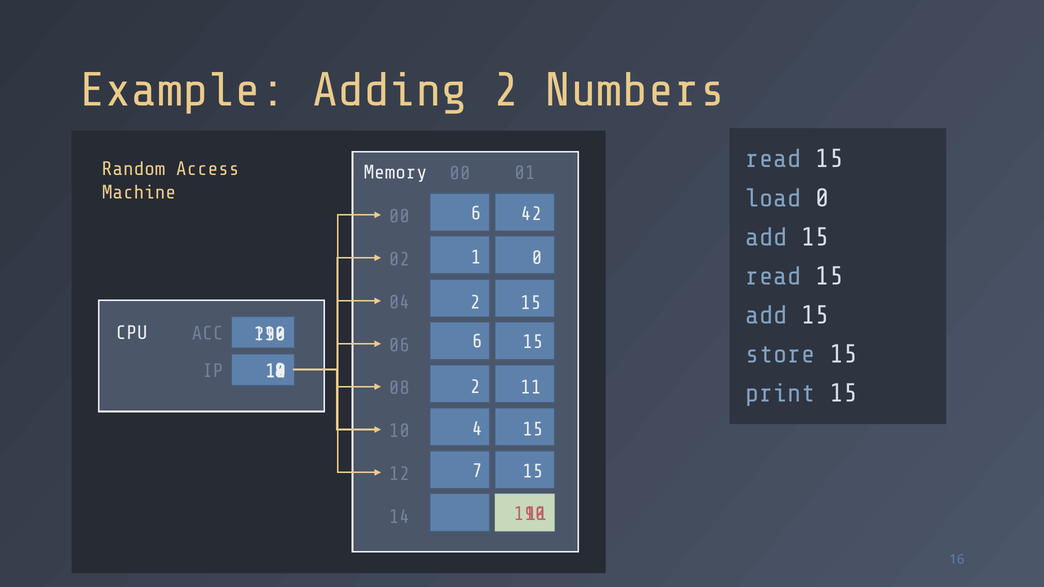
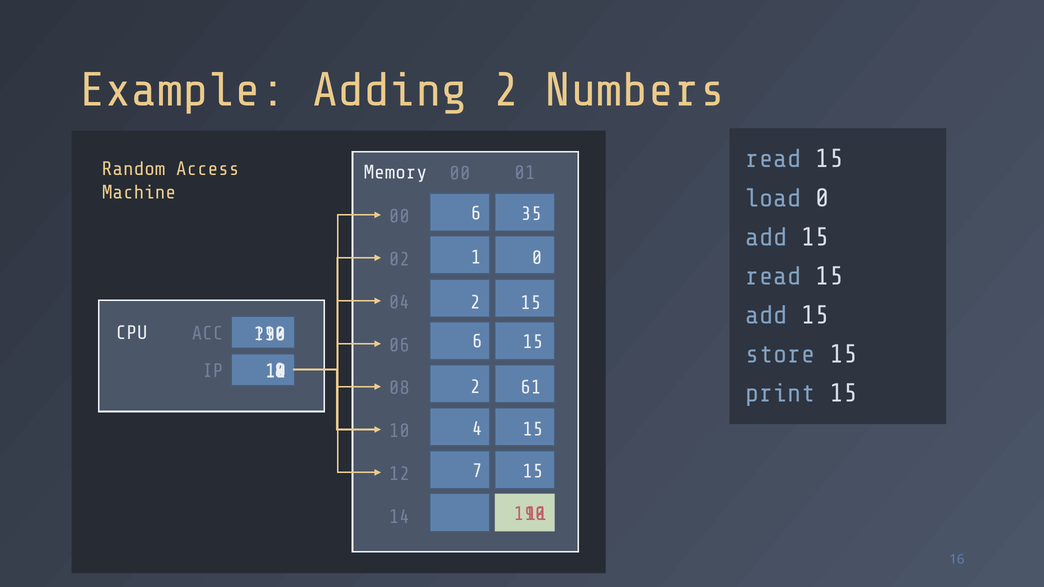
42: 42 -> 35
2 11: 11 -> 61
